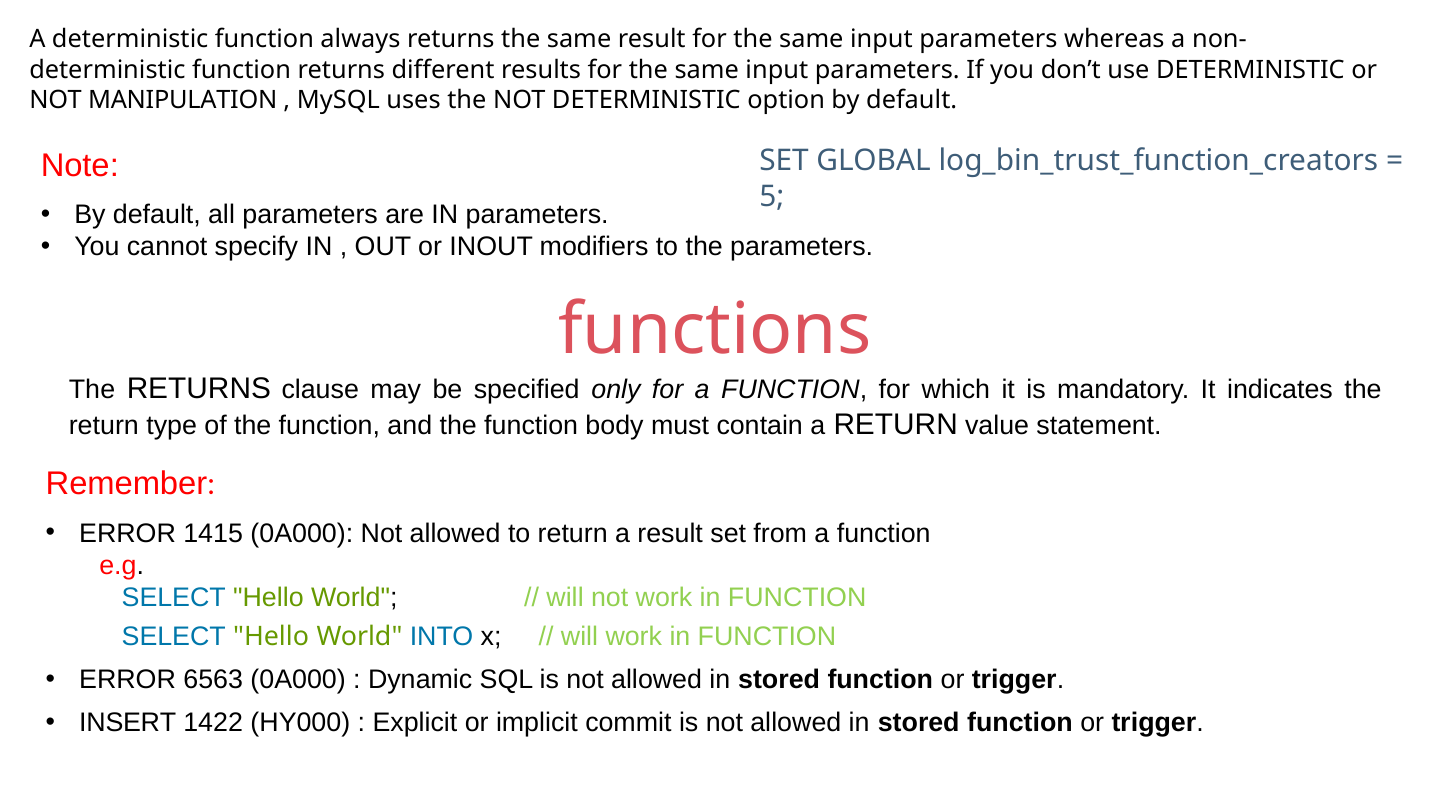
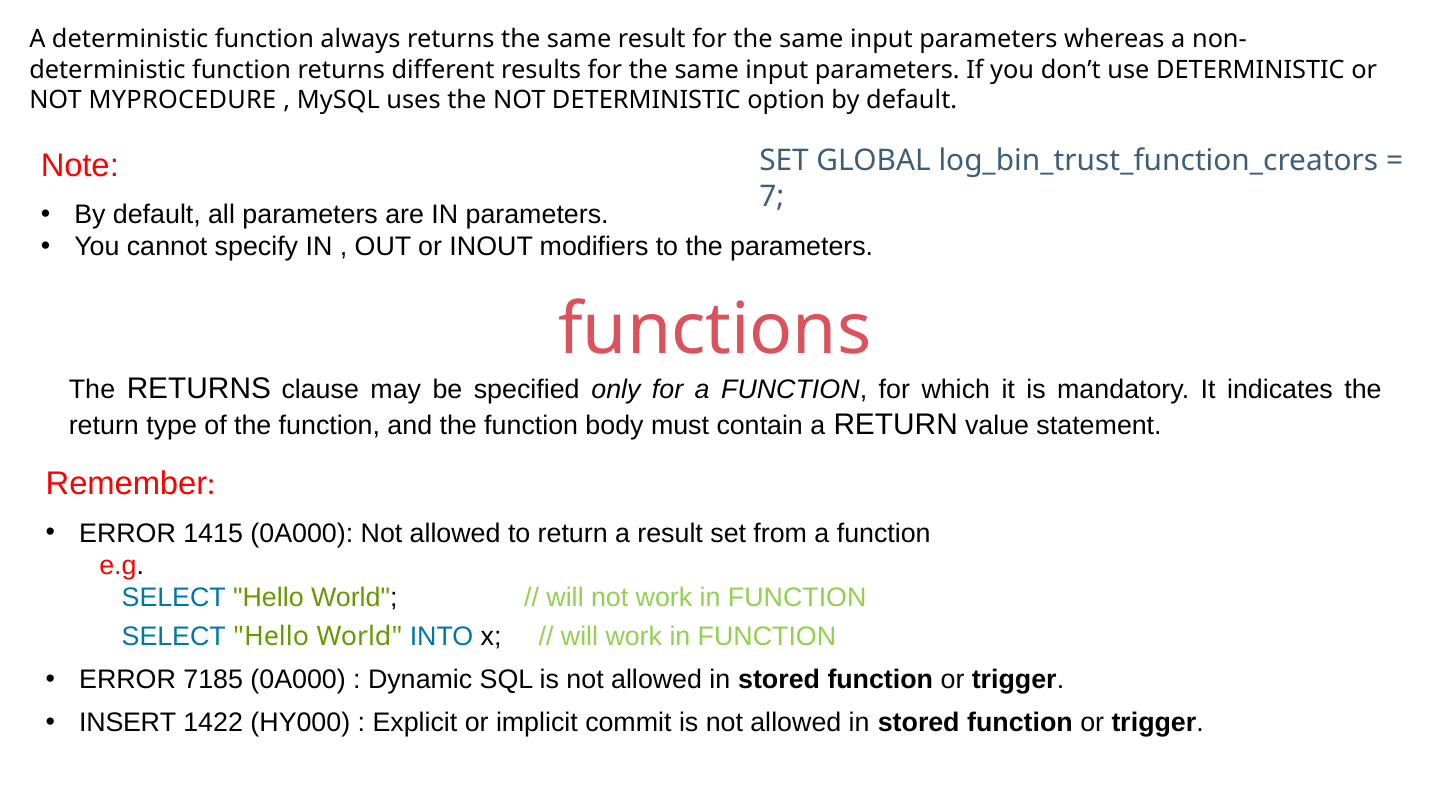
MANIPULATION: MANIPULATION -> MYPROCEDURE
5: 5 -> 7
6563: 6563 -> 7185
